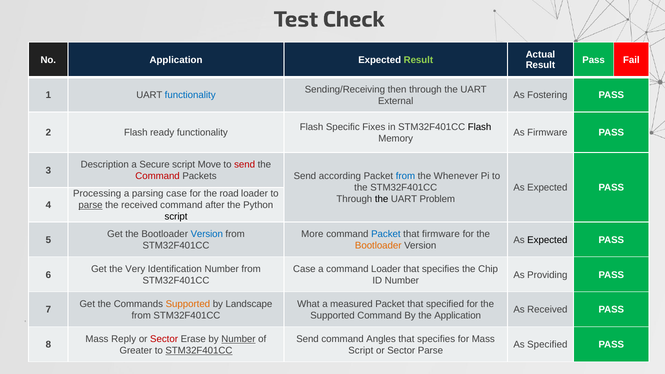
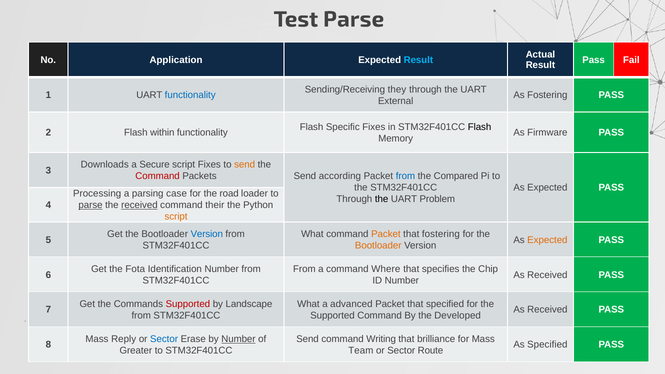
Test Check: Check -> Parse
Result at (418, 60) colour: light green -> light blue
then: then -> they
ready: ready -> within
Description: Description -> Downloads
script Move: Move -> Fixes
send at (245, 165) colour: red -> orange
Whenever: Whenever -> Compared
received at (139, 205) underline: none -> present
after: after -> their
script at (176, 217) colour: black -> orange
More at (312, 234): More -> What
Packet at (386, 234) colour: blue -> orange
that firmware: firmware -> fostering
Expected at (547, 240) colour: black -> orange
Very: Very -> Fota
Case at (304, 269): Case -> From
command Loader: Loader -> Where
Providing at (547, 275): Providing -> Received
Supported at (188, 304) colour: orange -> red
measured: measured -> advanced
the Application: Application -> Developed
Sector at (164, 339) colour: red -> blue
Angles: Angles -> Writing
specifies at (436, 339): specifies -> brilliance
STM32F401CC at (199, 351) underline: present -> none
Script at (361, 351): Script -> Team
Sector Parse: Parse -> Route
